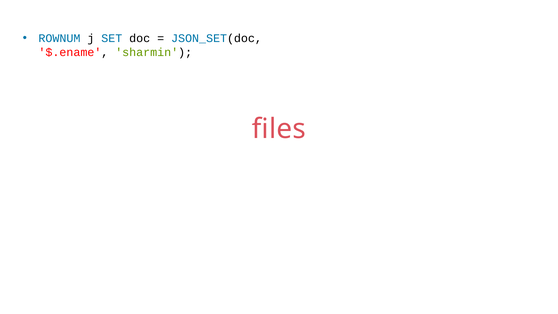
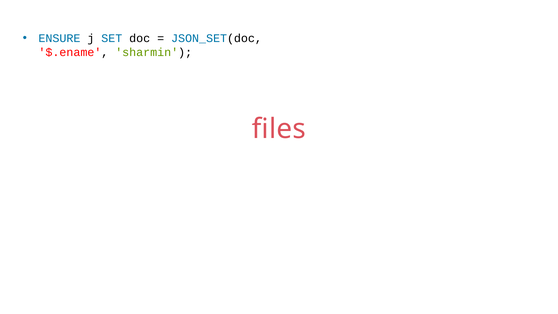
ROWNUM: ROWNUM -> ENSURE
